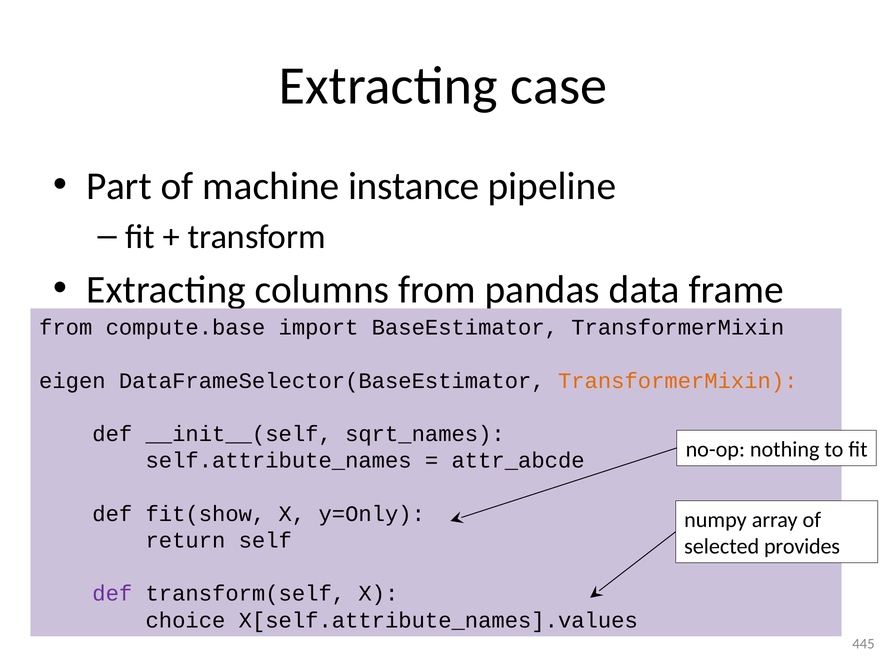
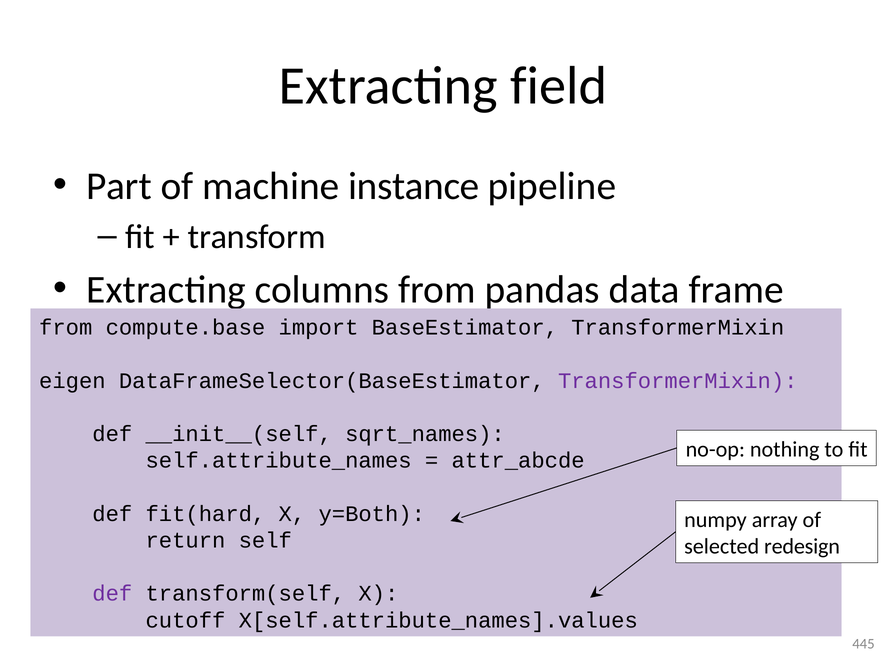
case: case -> field
TransformerMixin at (678, 381) colour: orange -> purple
fit(show: fit(show -> fit(hard
y=Only: y=Only -> y=Both
provides: provides -> redesign
choice: choice -> cutoff
